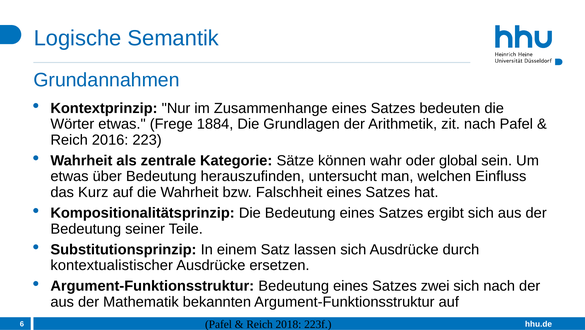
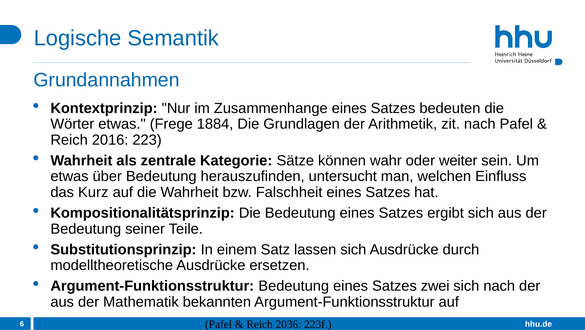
global: global -> weiter
kontextualistischer: kontextualistischer -> modelltheoretische
2018: 2018 -> 2036
